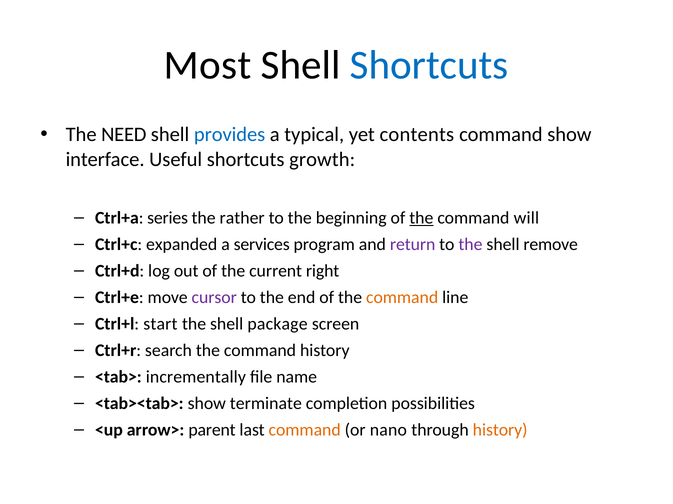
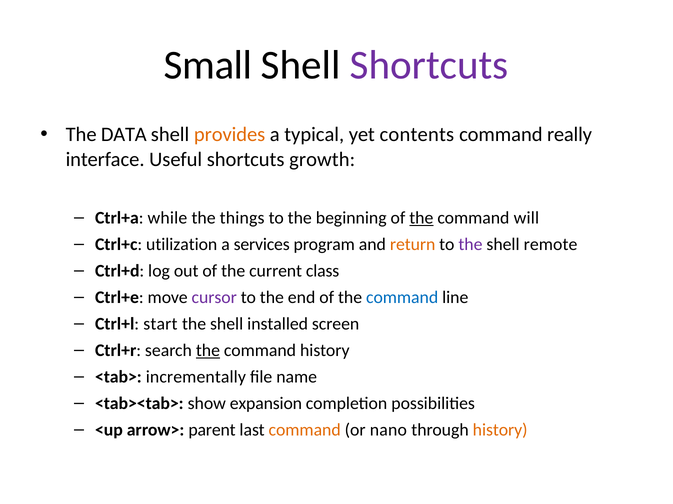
Most: Most -> Small
Shortcuts at (429, 65) colour: blue -> purple
NEED: NEED -> DATA
provides colour: blue -> orange
command show: show -> really
series: series -> while
rather: rather -> things
expanded: expanded -> utilization
return colour: purple -> orange
remove: remove -> remote
right: right -> class
command at (402, 298) colour: orange -> blue
package: package -> installed
the at (208, 351) underline: none -> present
terminate: terminate -> expansion
